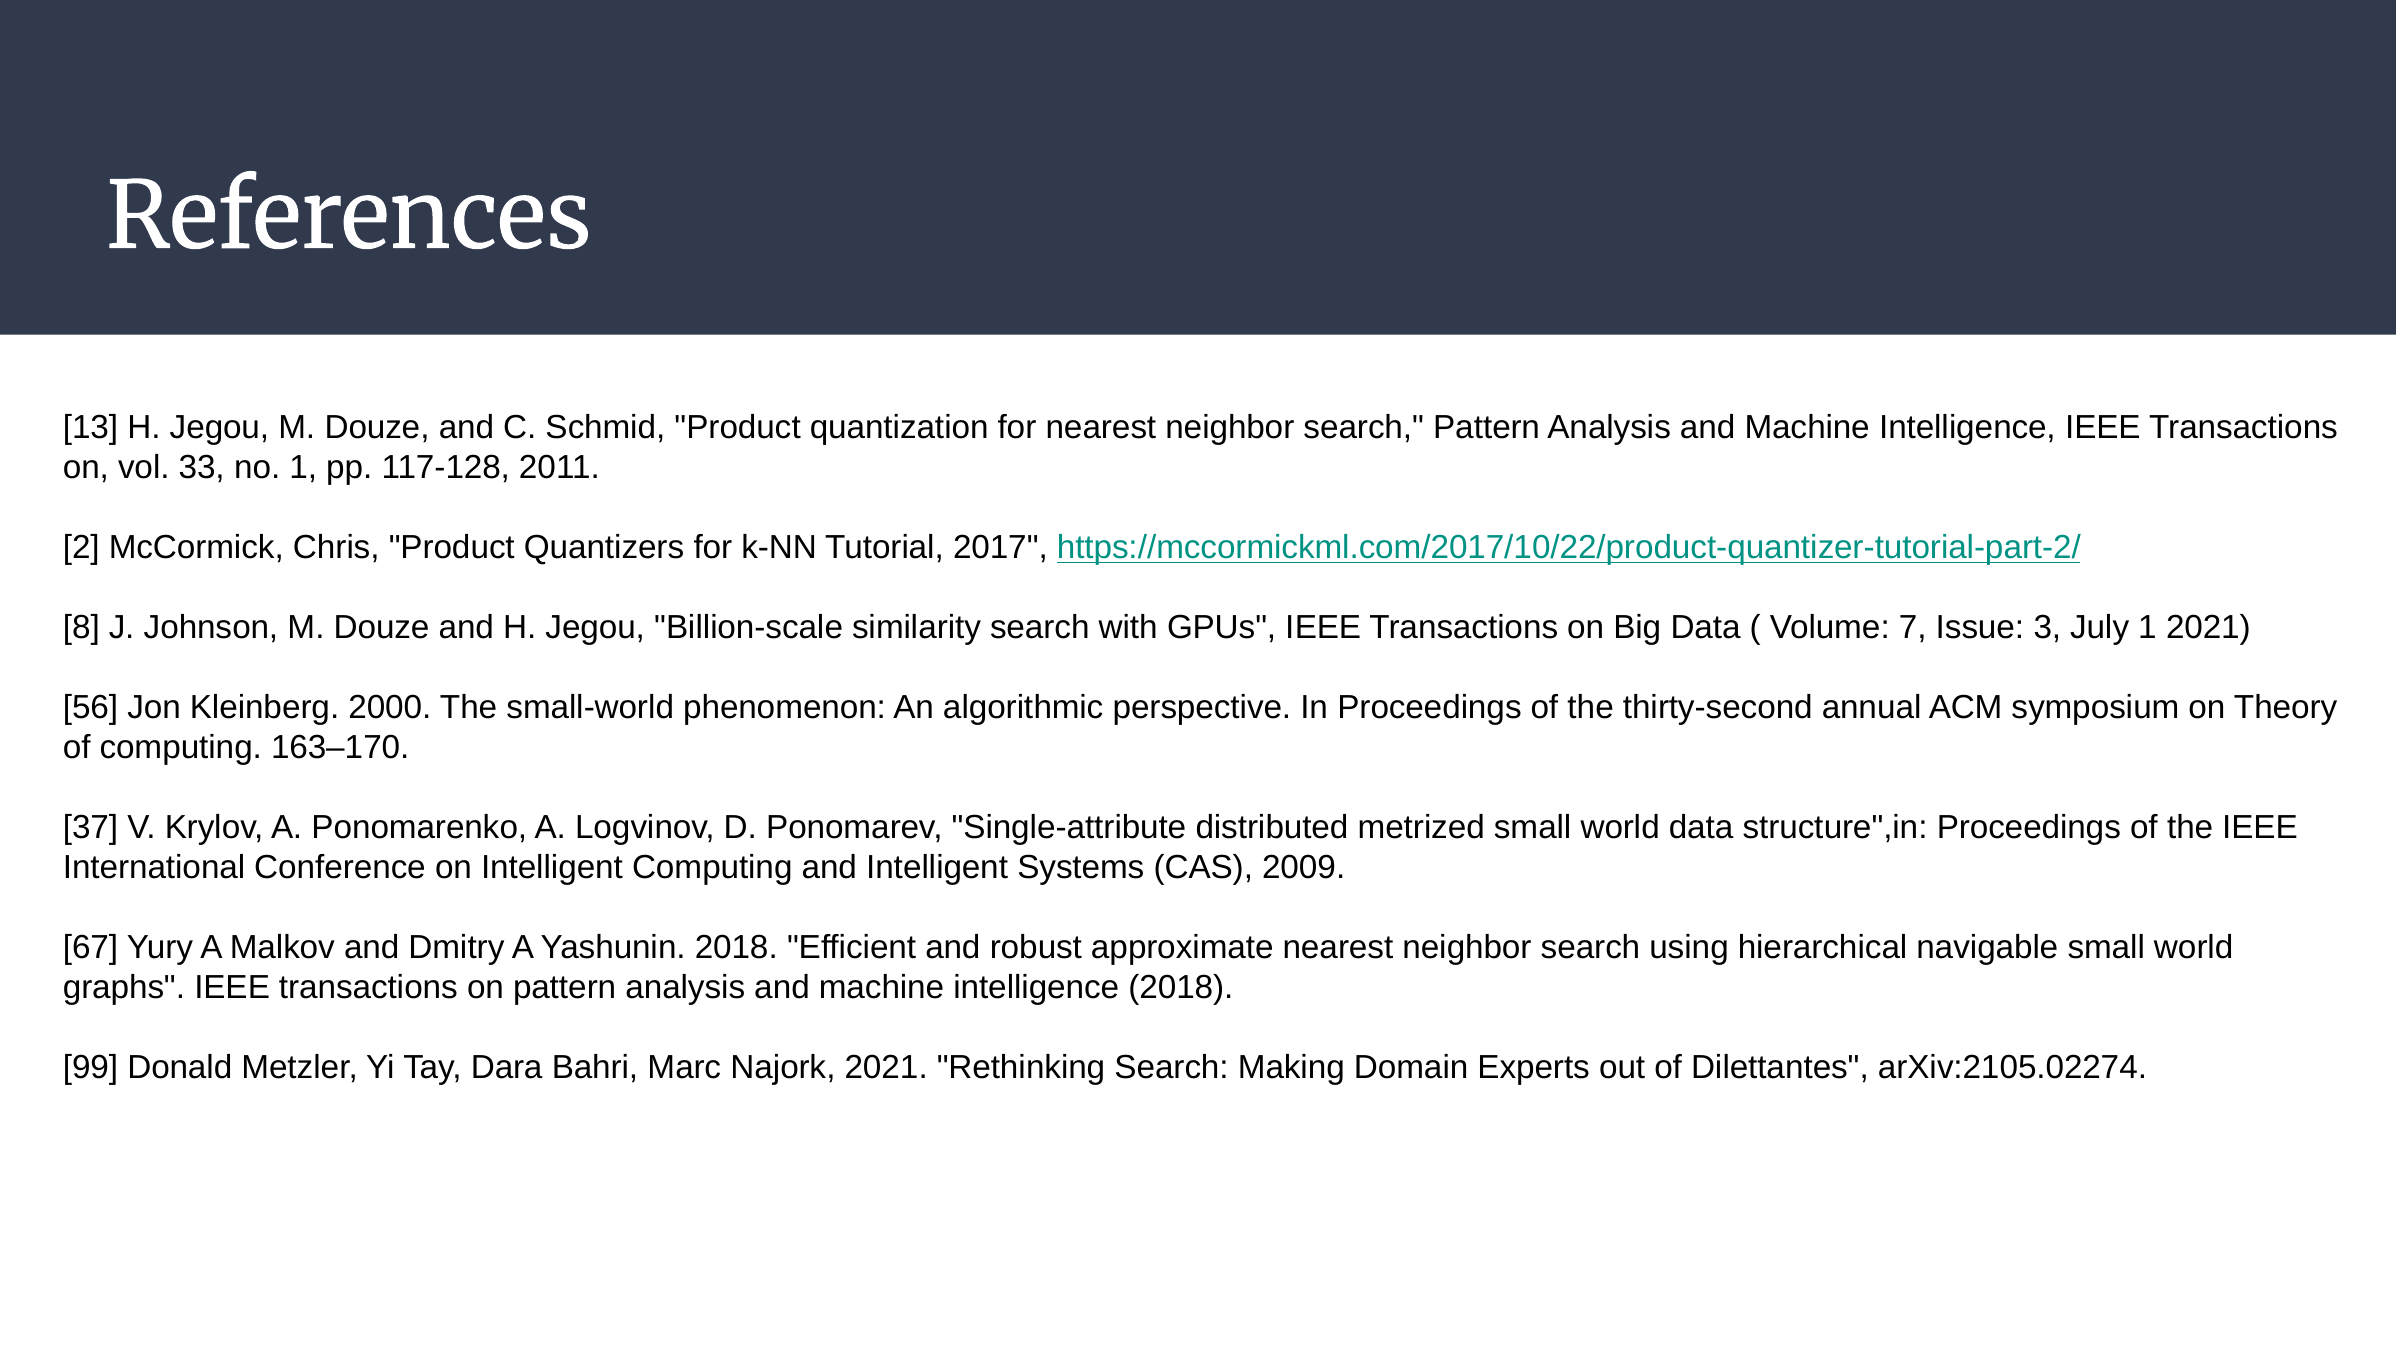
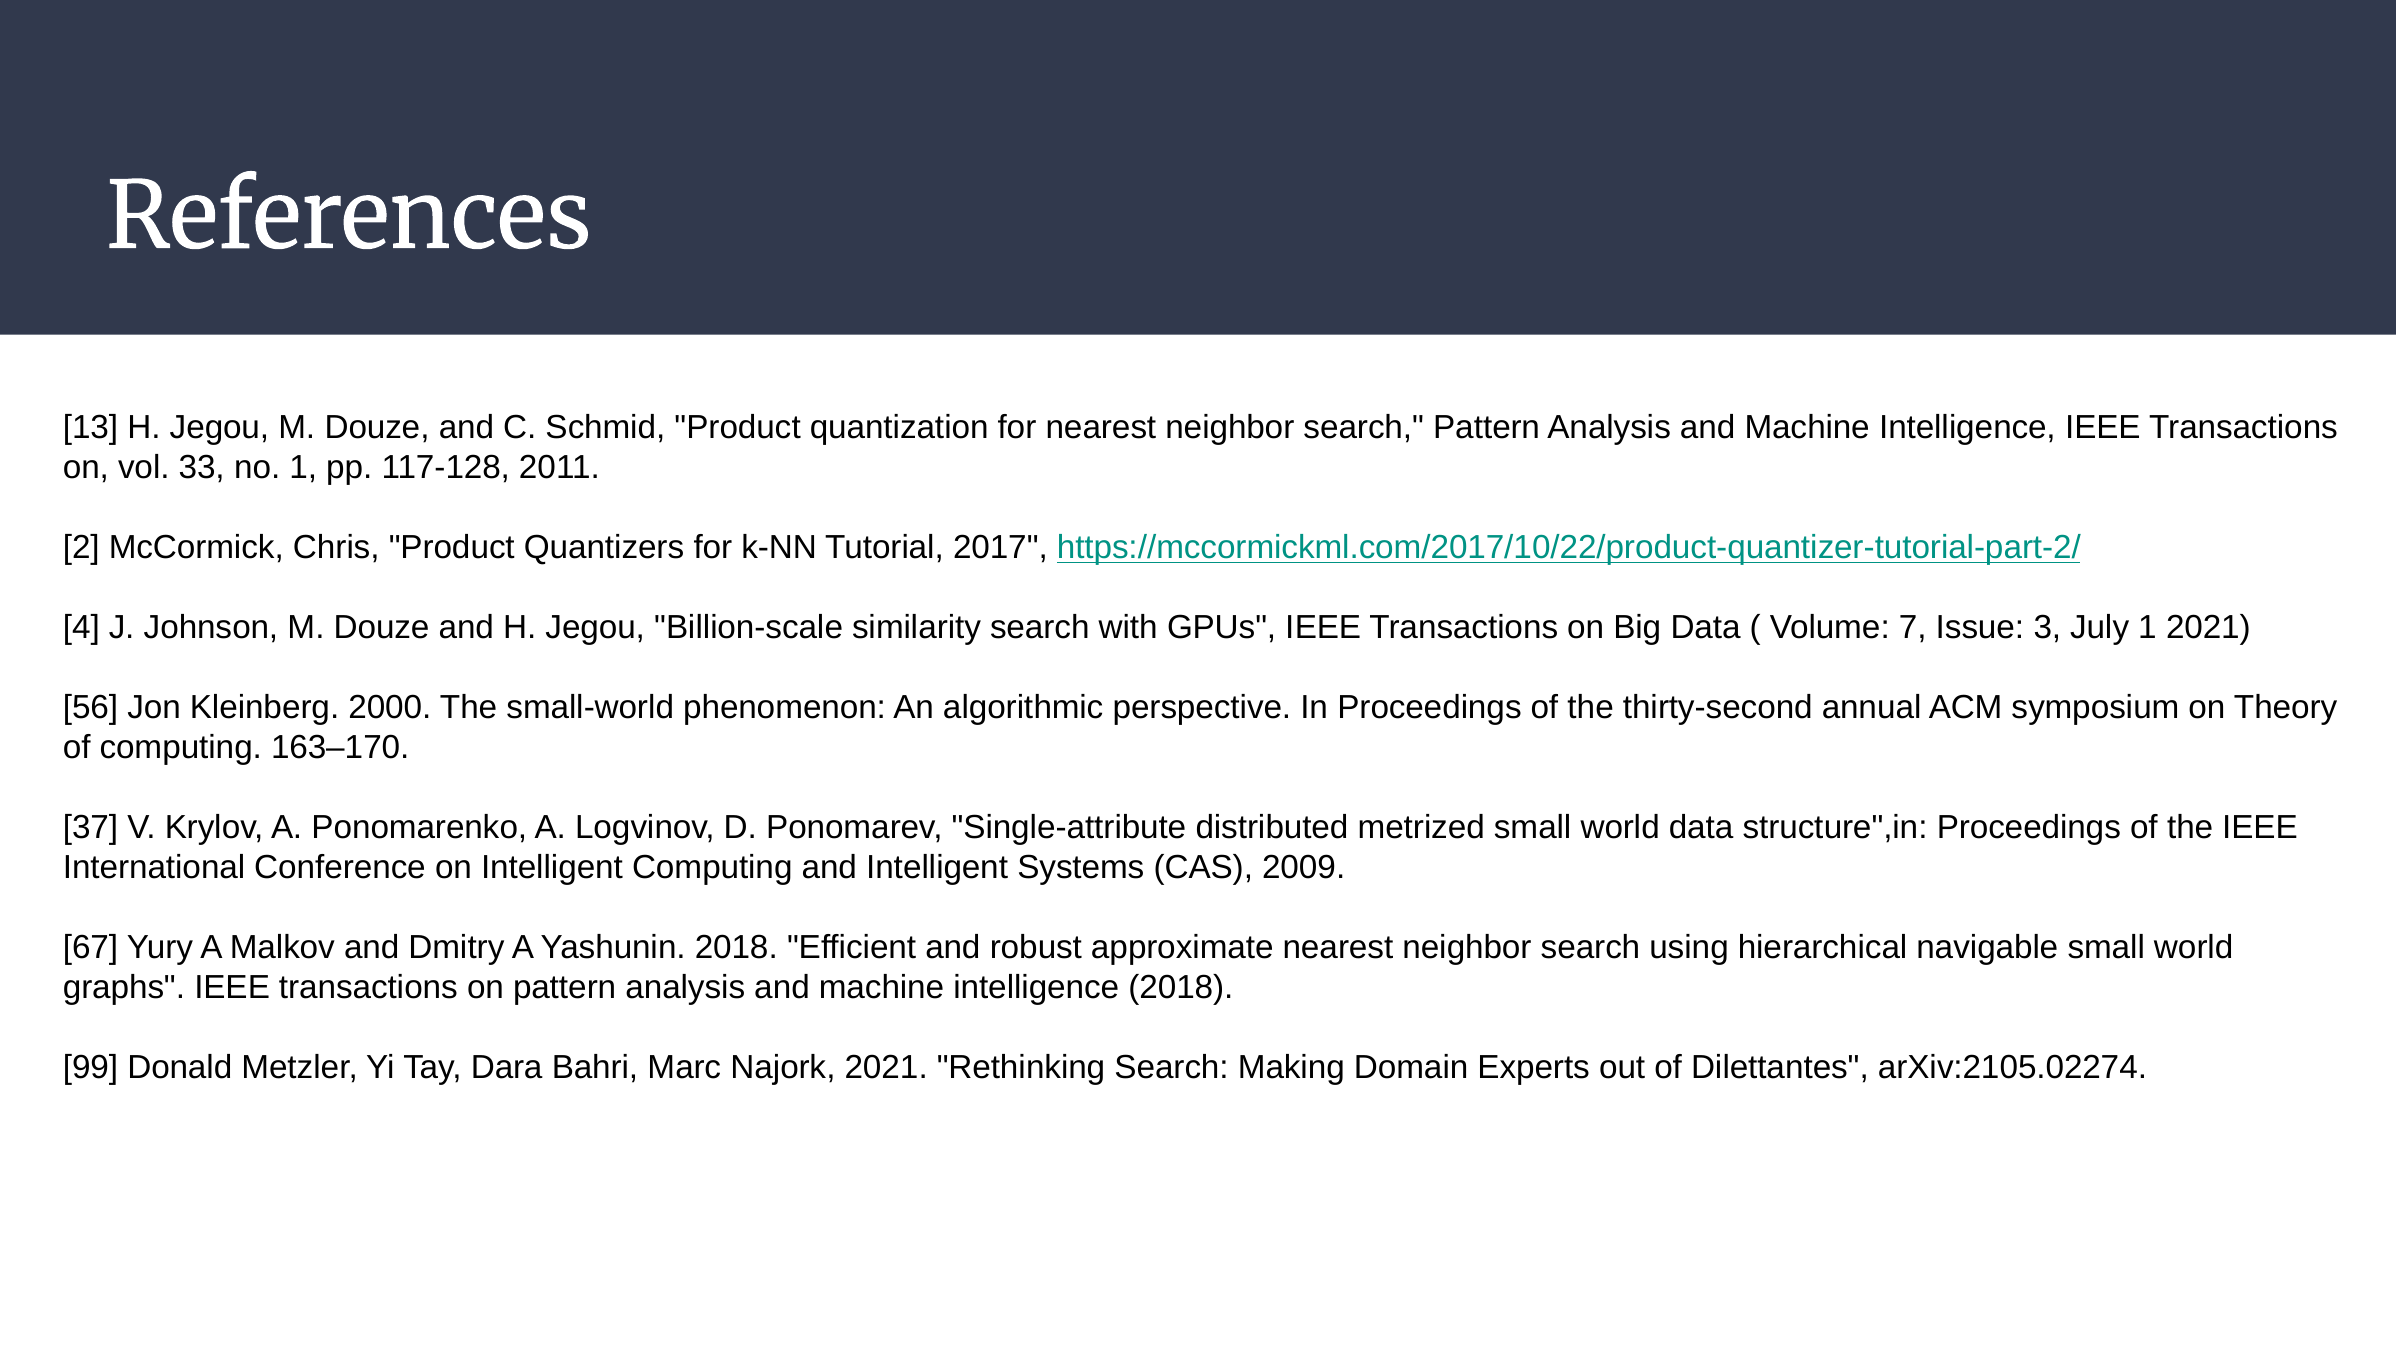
8: 8 -> 4
